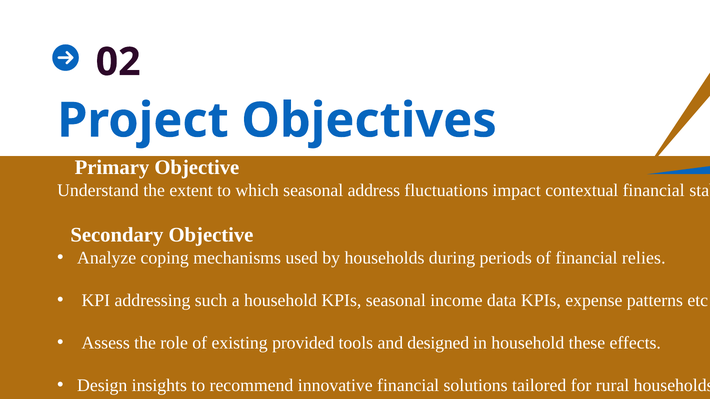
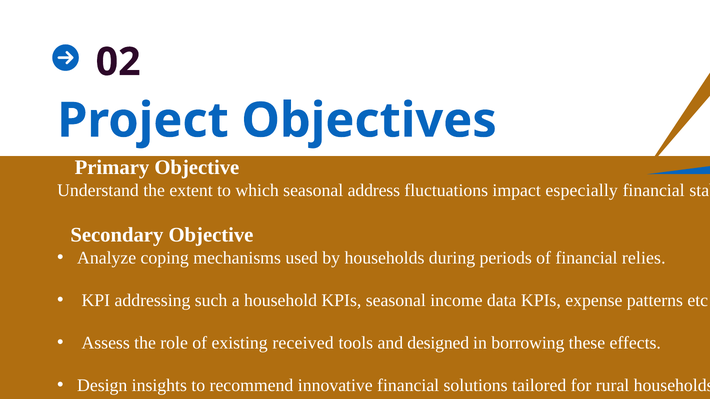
contextual: contextual -> especially
provided: provided -> received
in household: household -> borrowing
